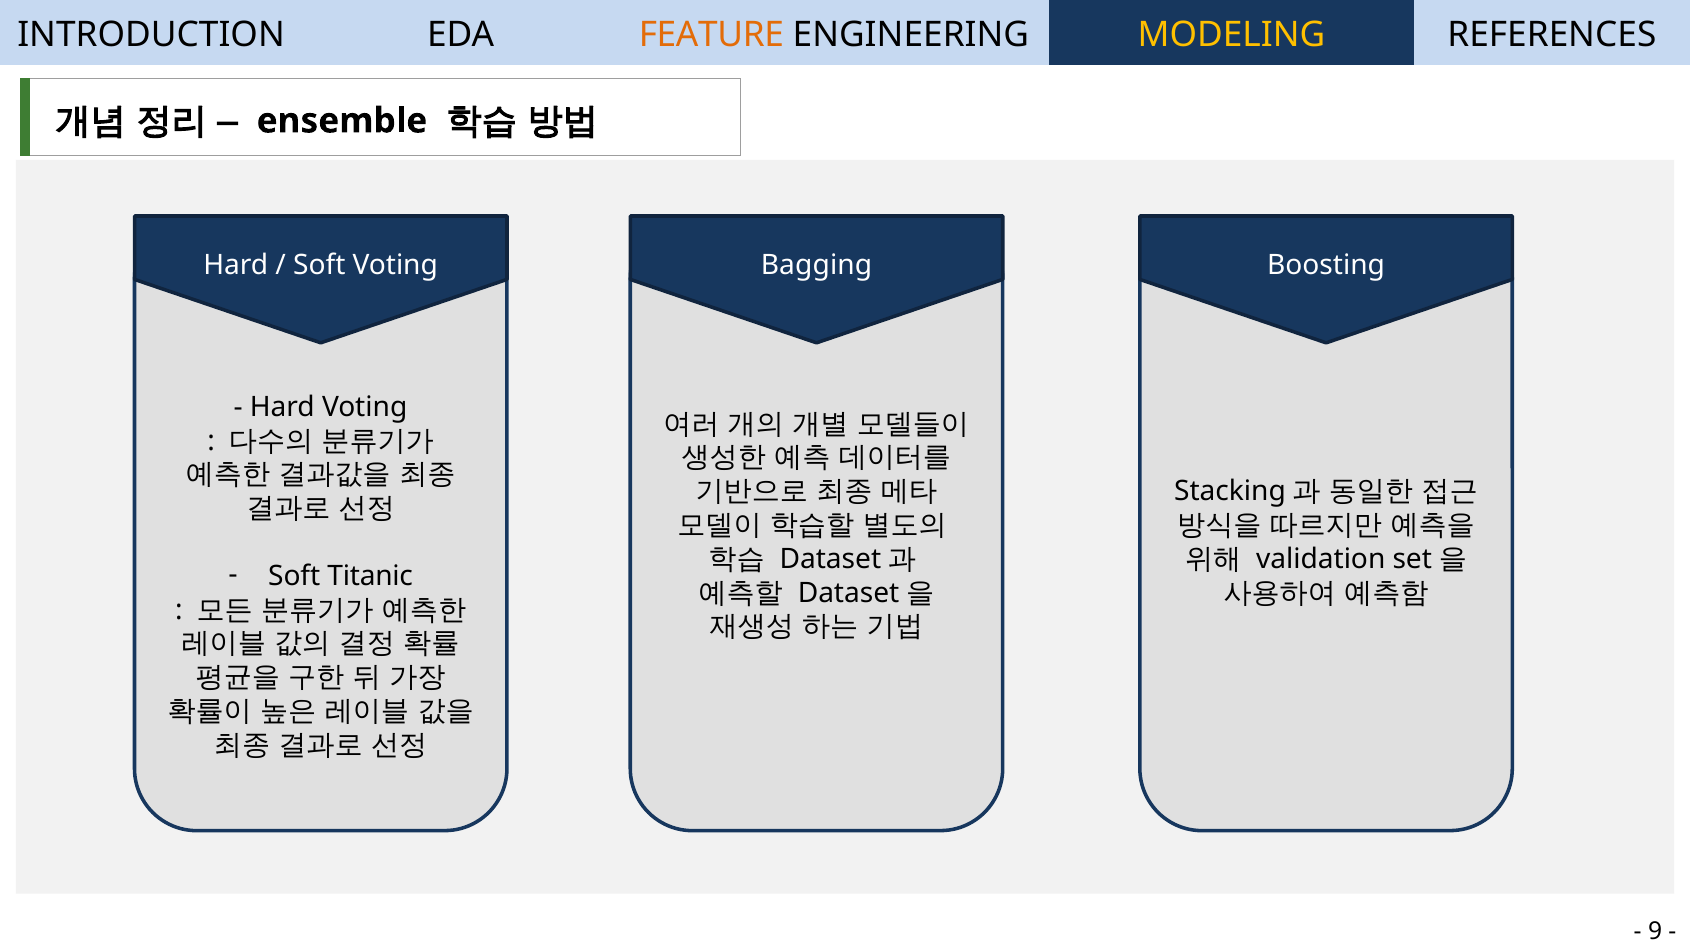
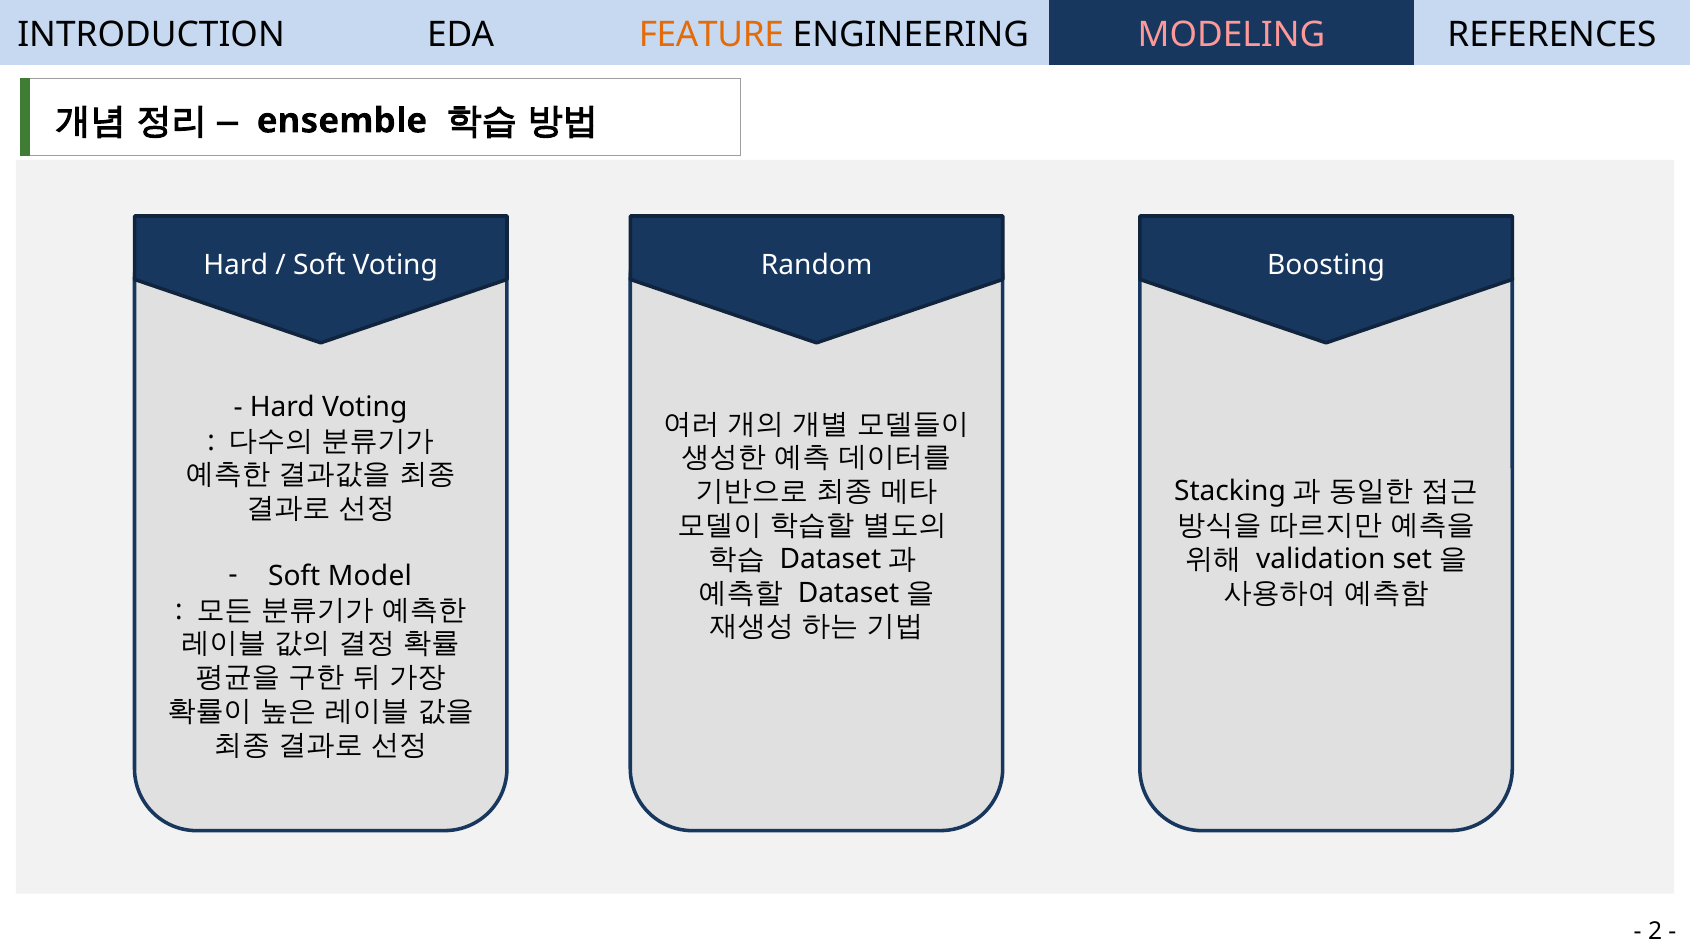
MODELING colour: yellow -> pink
Bagging: Bagging -> Random
Titanic: Titanic -> Model
9: 9 -> 2
